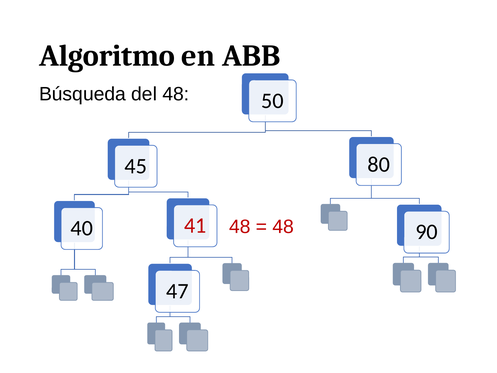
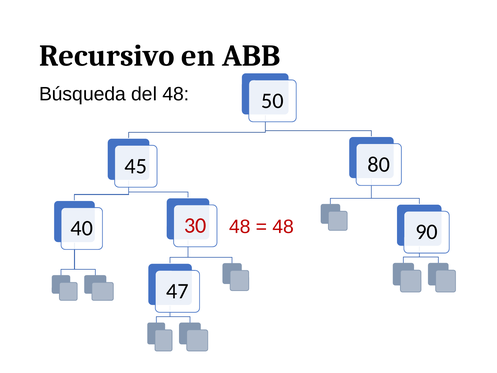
Algoritmo: Algoritmo -> Recursivo
41: 41 -> 30
